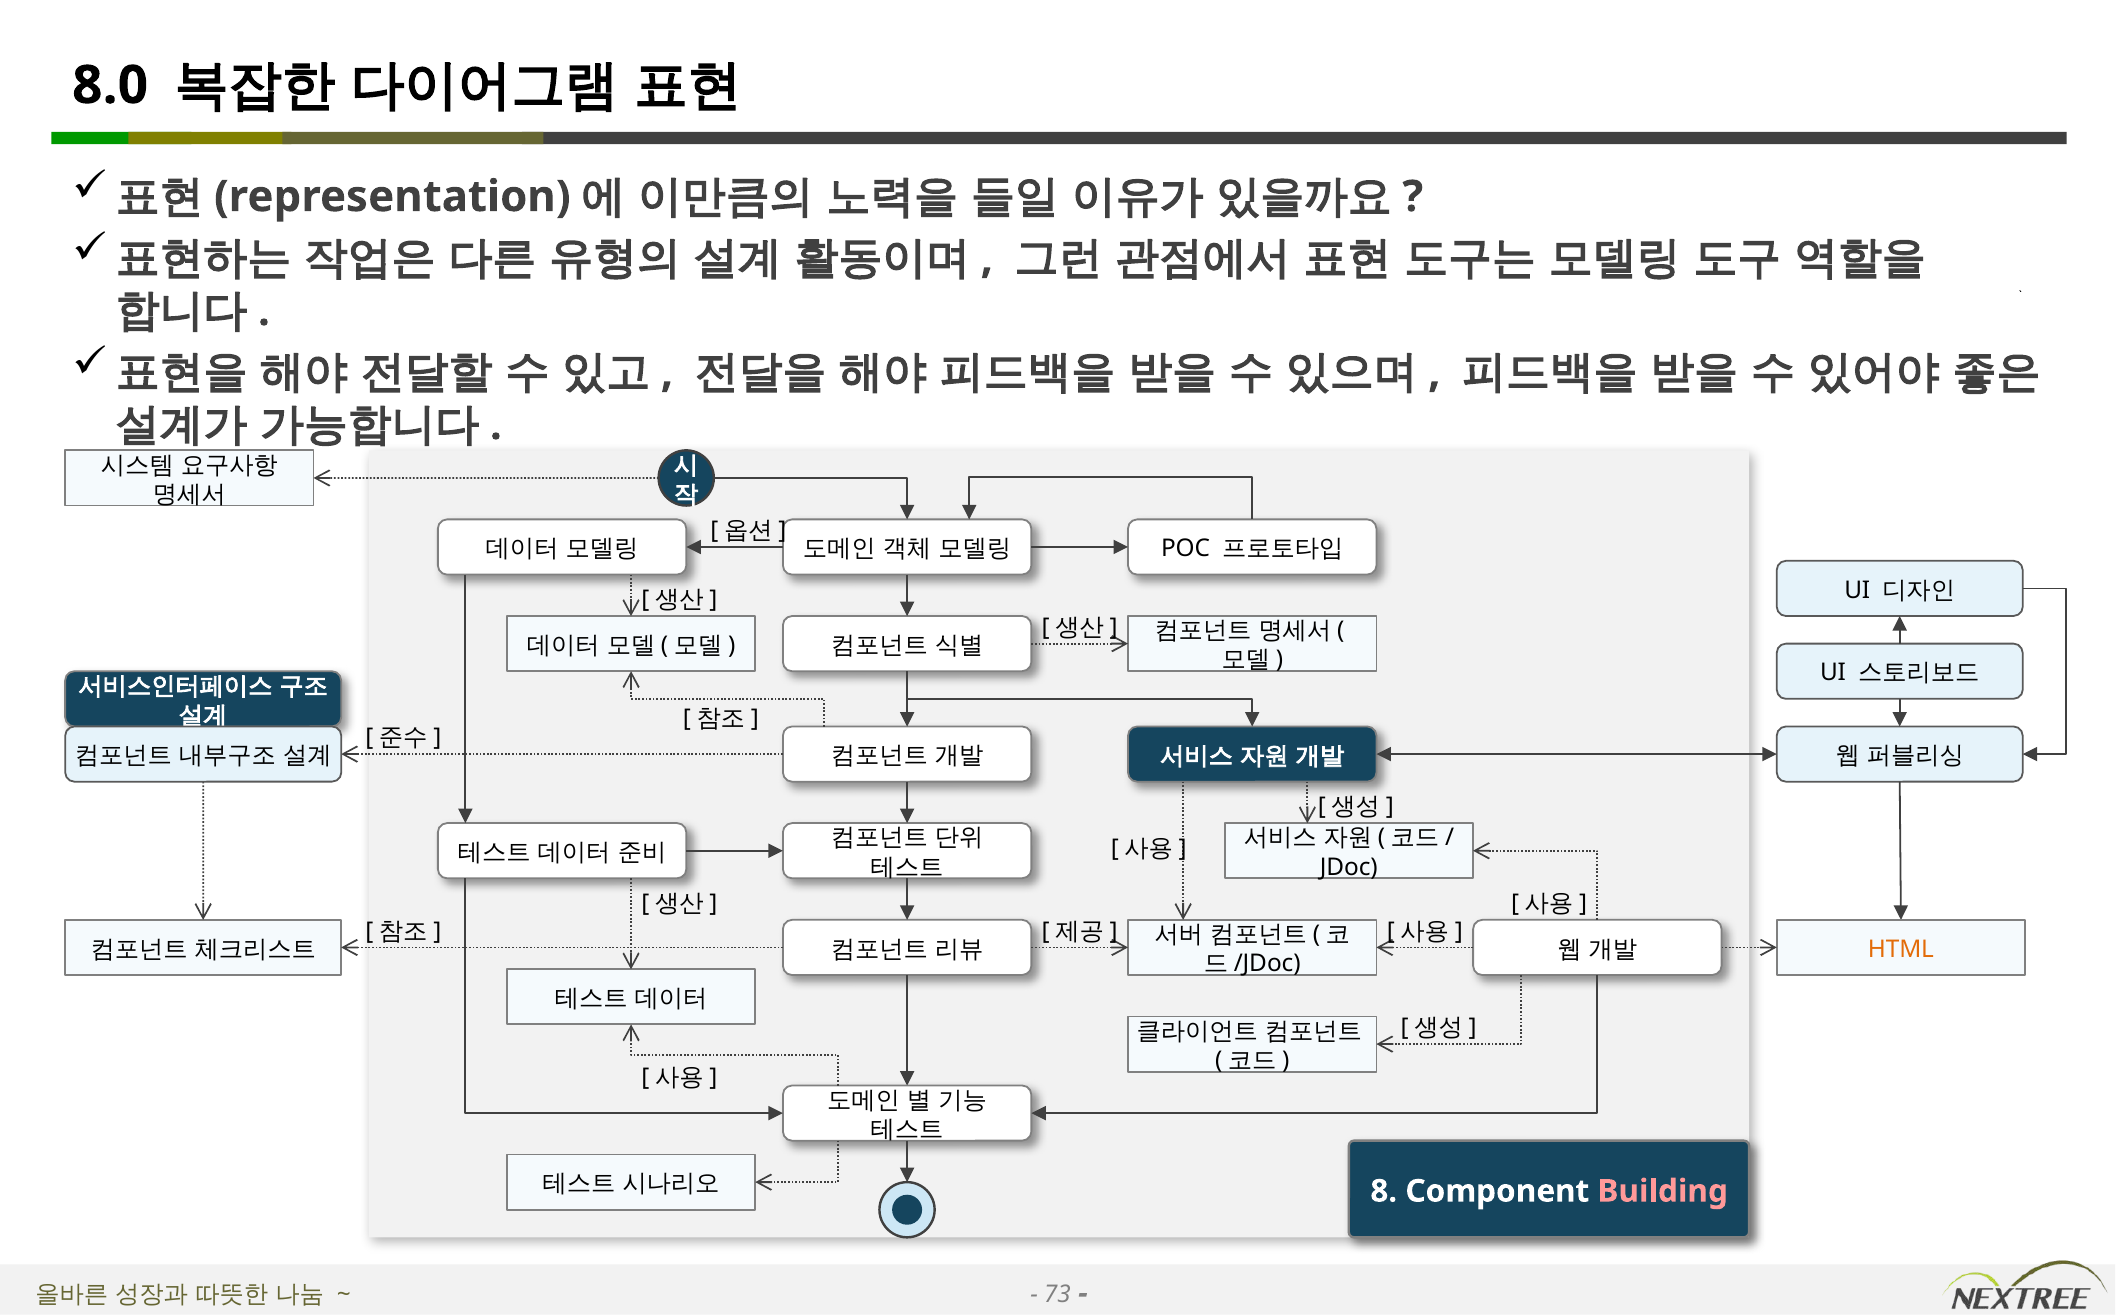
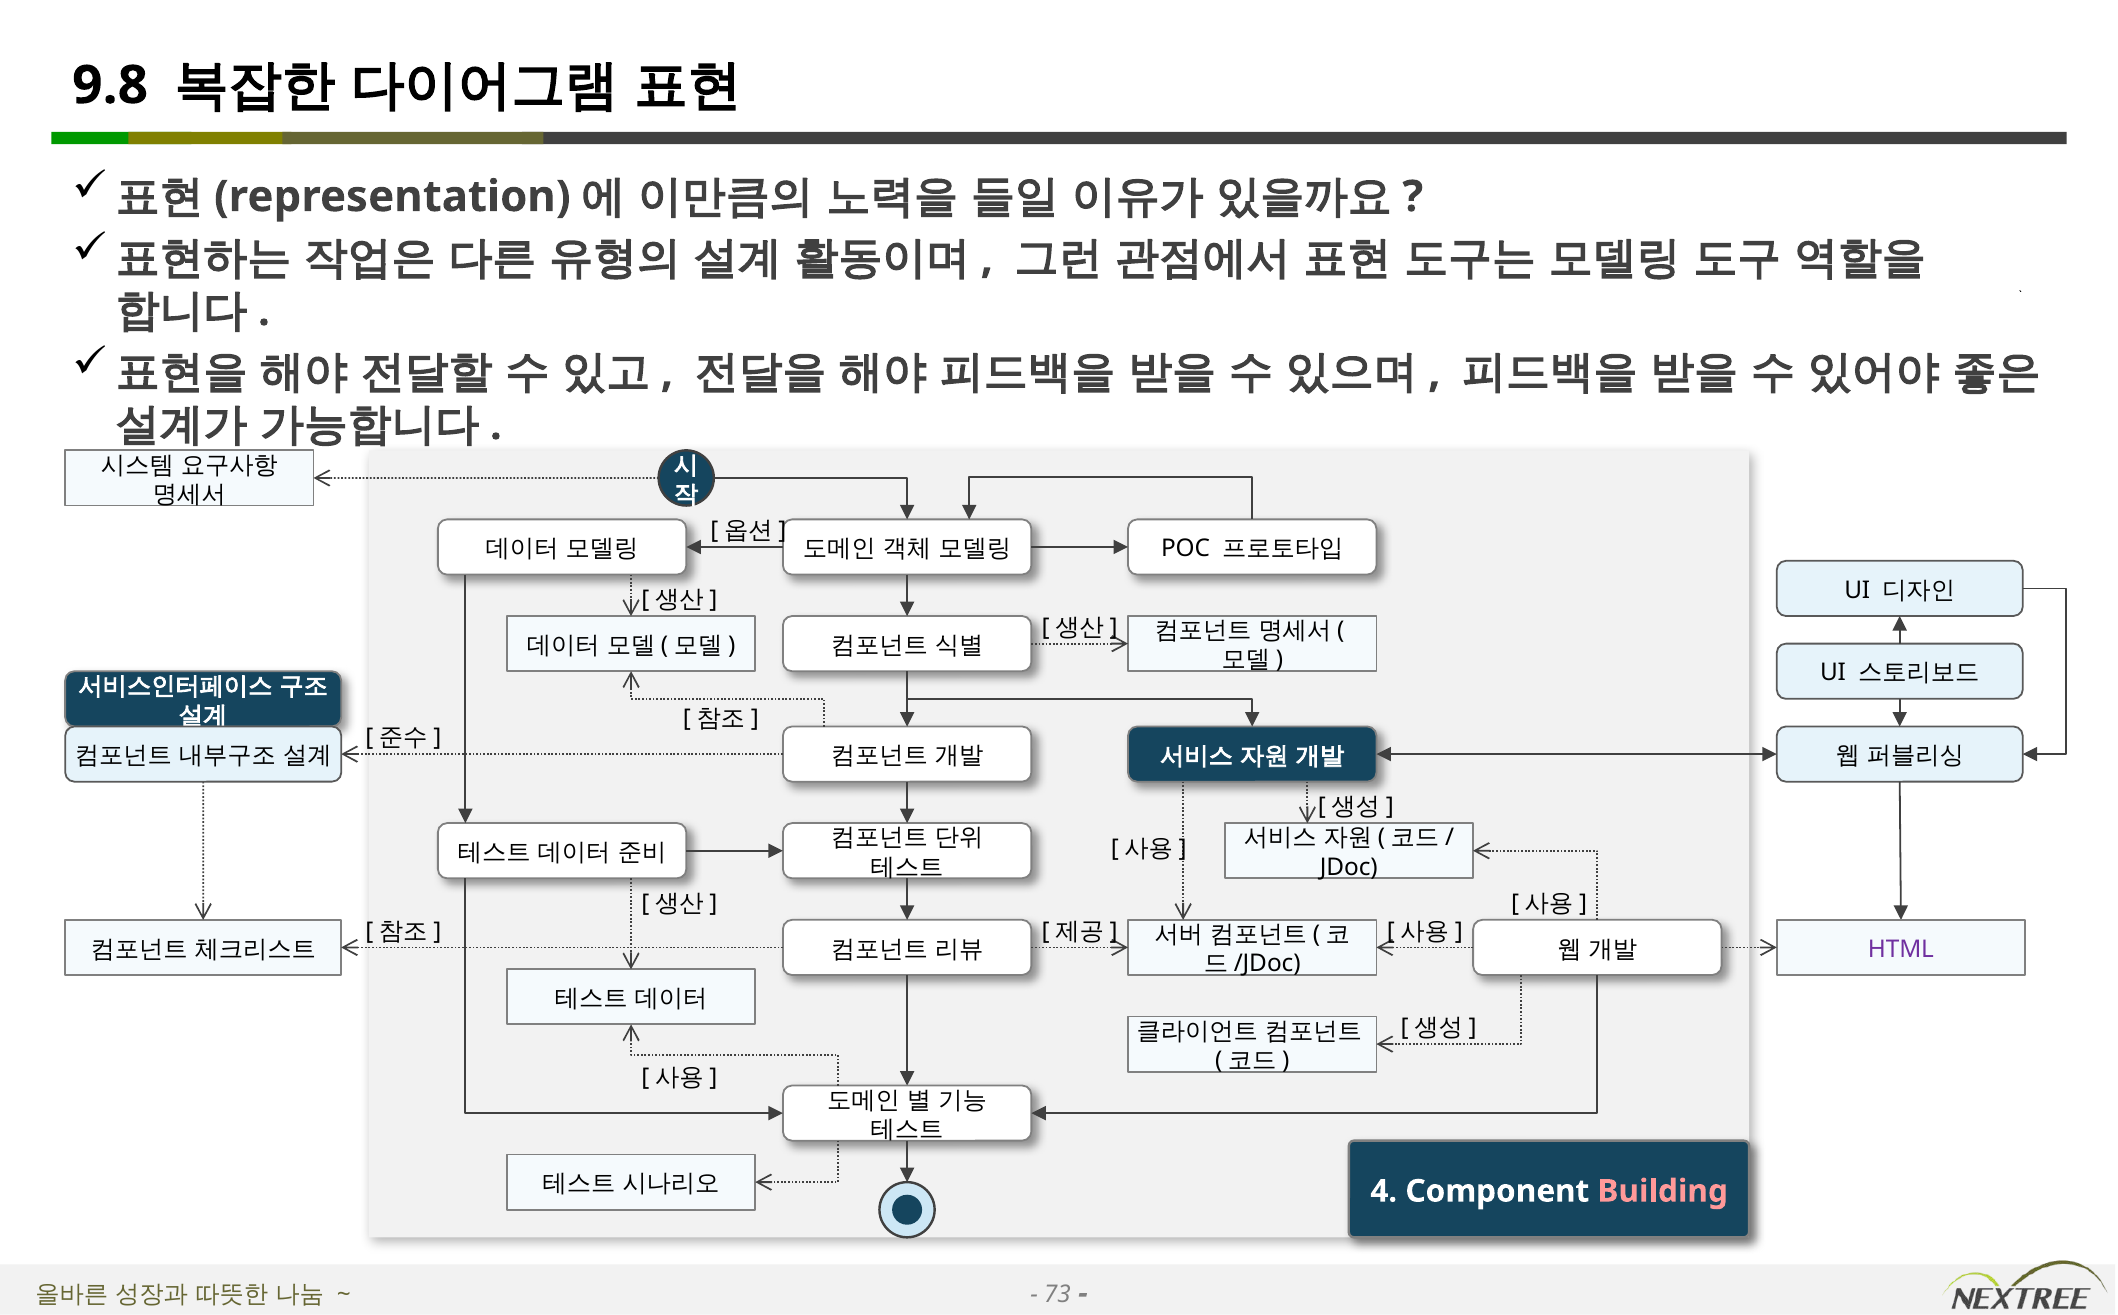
8.0: 8.0 -> 9.8
HTML colour: orange -> purple
8: 8 -> 4
